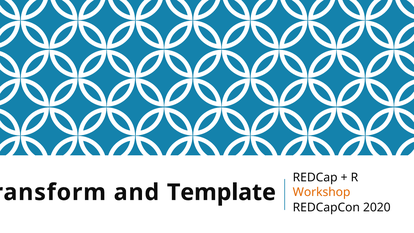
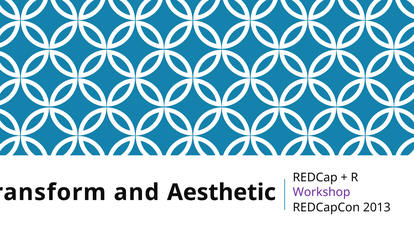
Template: Template -> Aesthetic
Workshop colour: orange -> purple
2020: 2020 -> 2013
